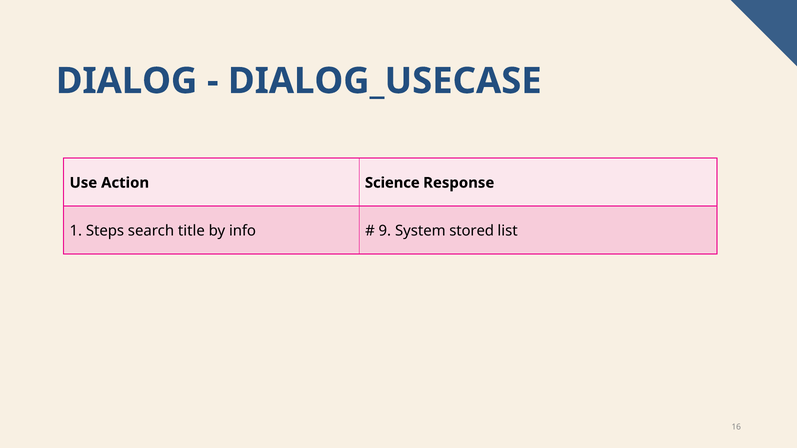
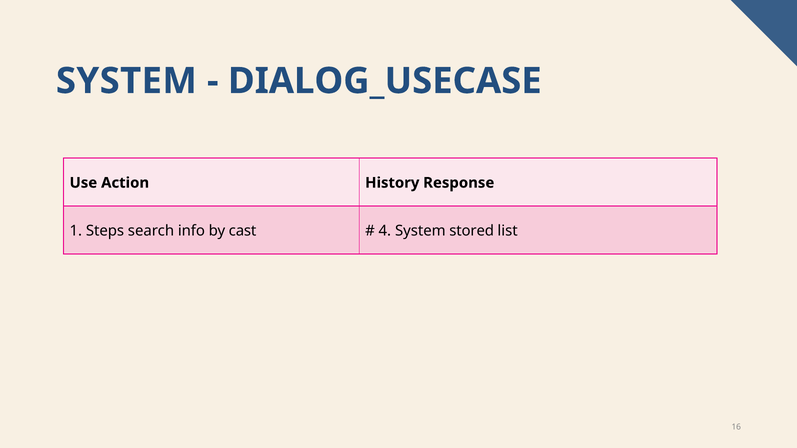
DIALOG at (127, 81): DIALOG -> SYSTEM
Science: Science -> History
title: title -> info
info: info -> cast
9: 9 -> 4
